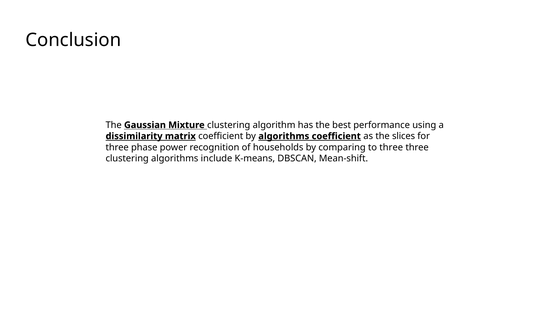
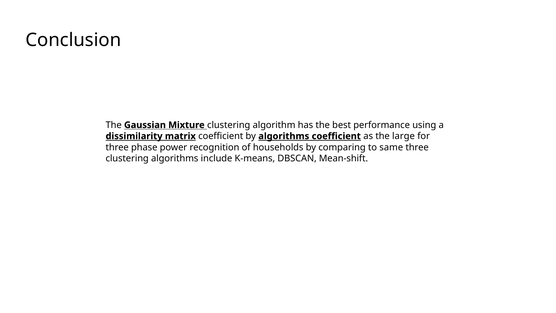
slices: slices -> large
to three: three -> same
